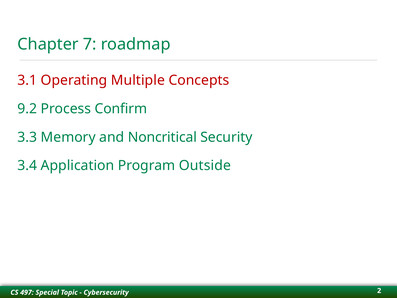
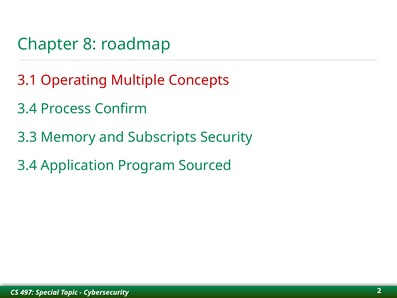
7: 7 -> 8
9.2 at (27, 109): 9.2 -> 3.4
Noncritical: Noncritical -> Subscripts
Outside: Outside -> Sourced
